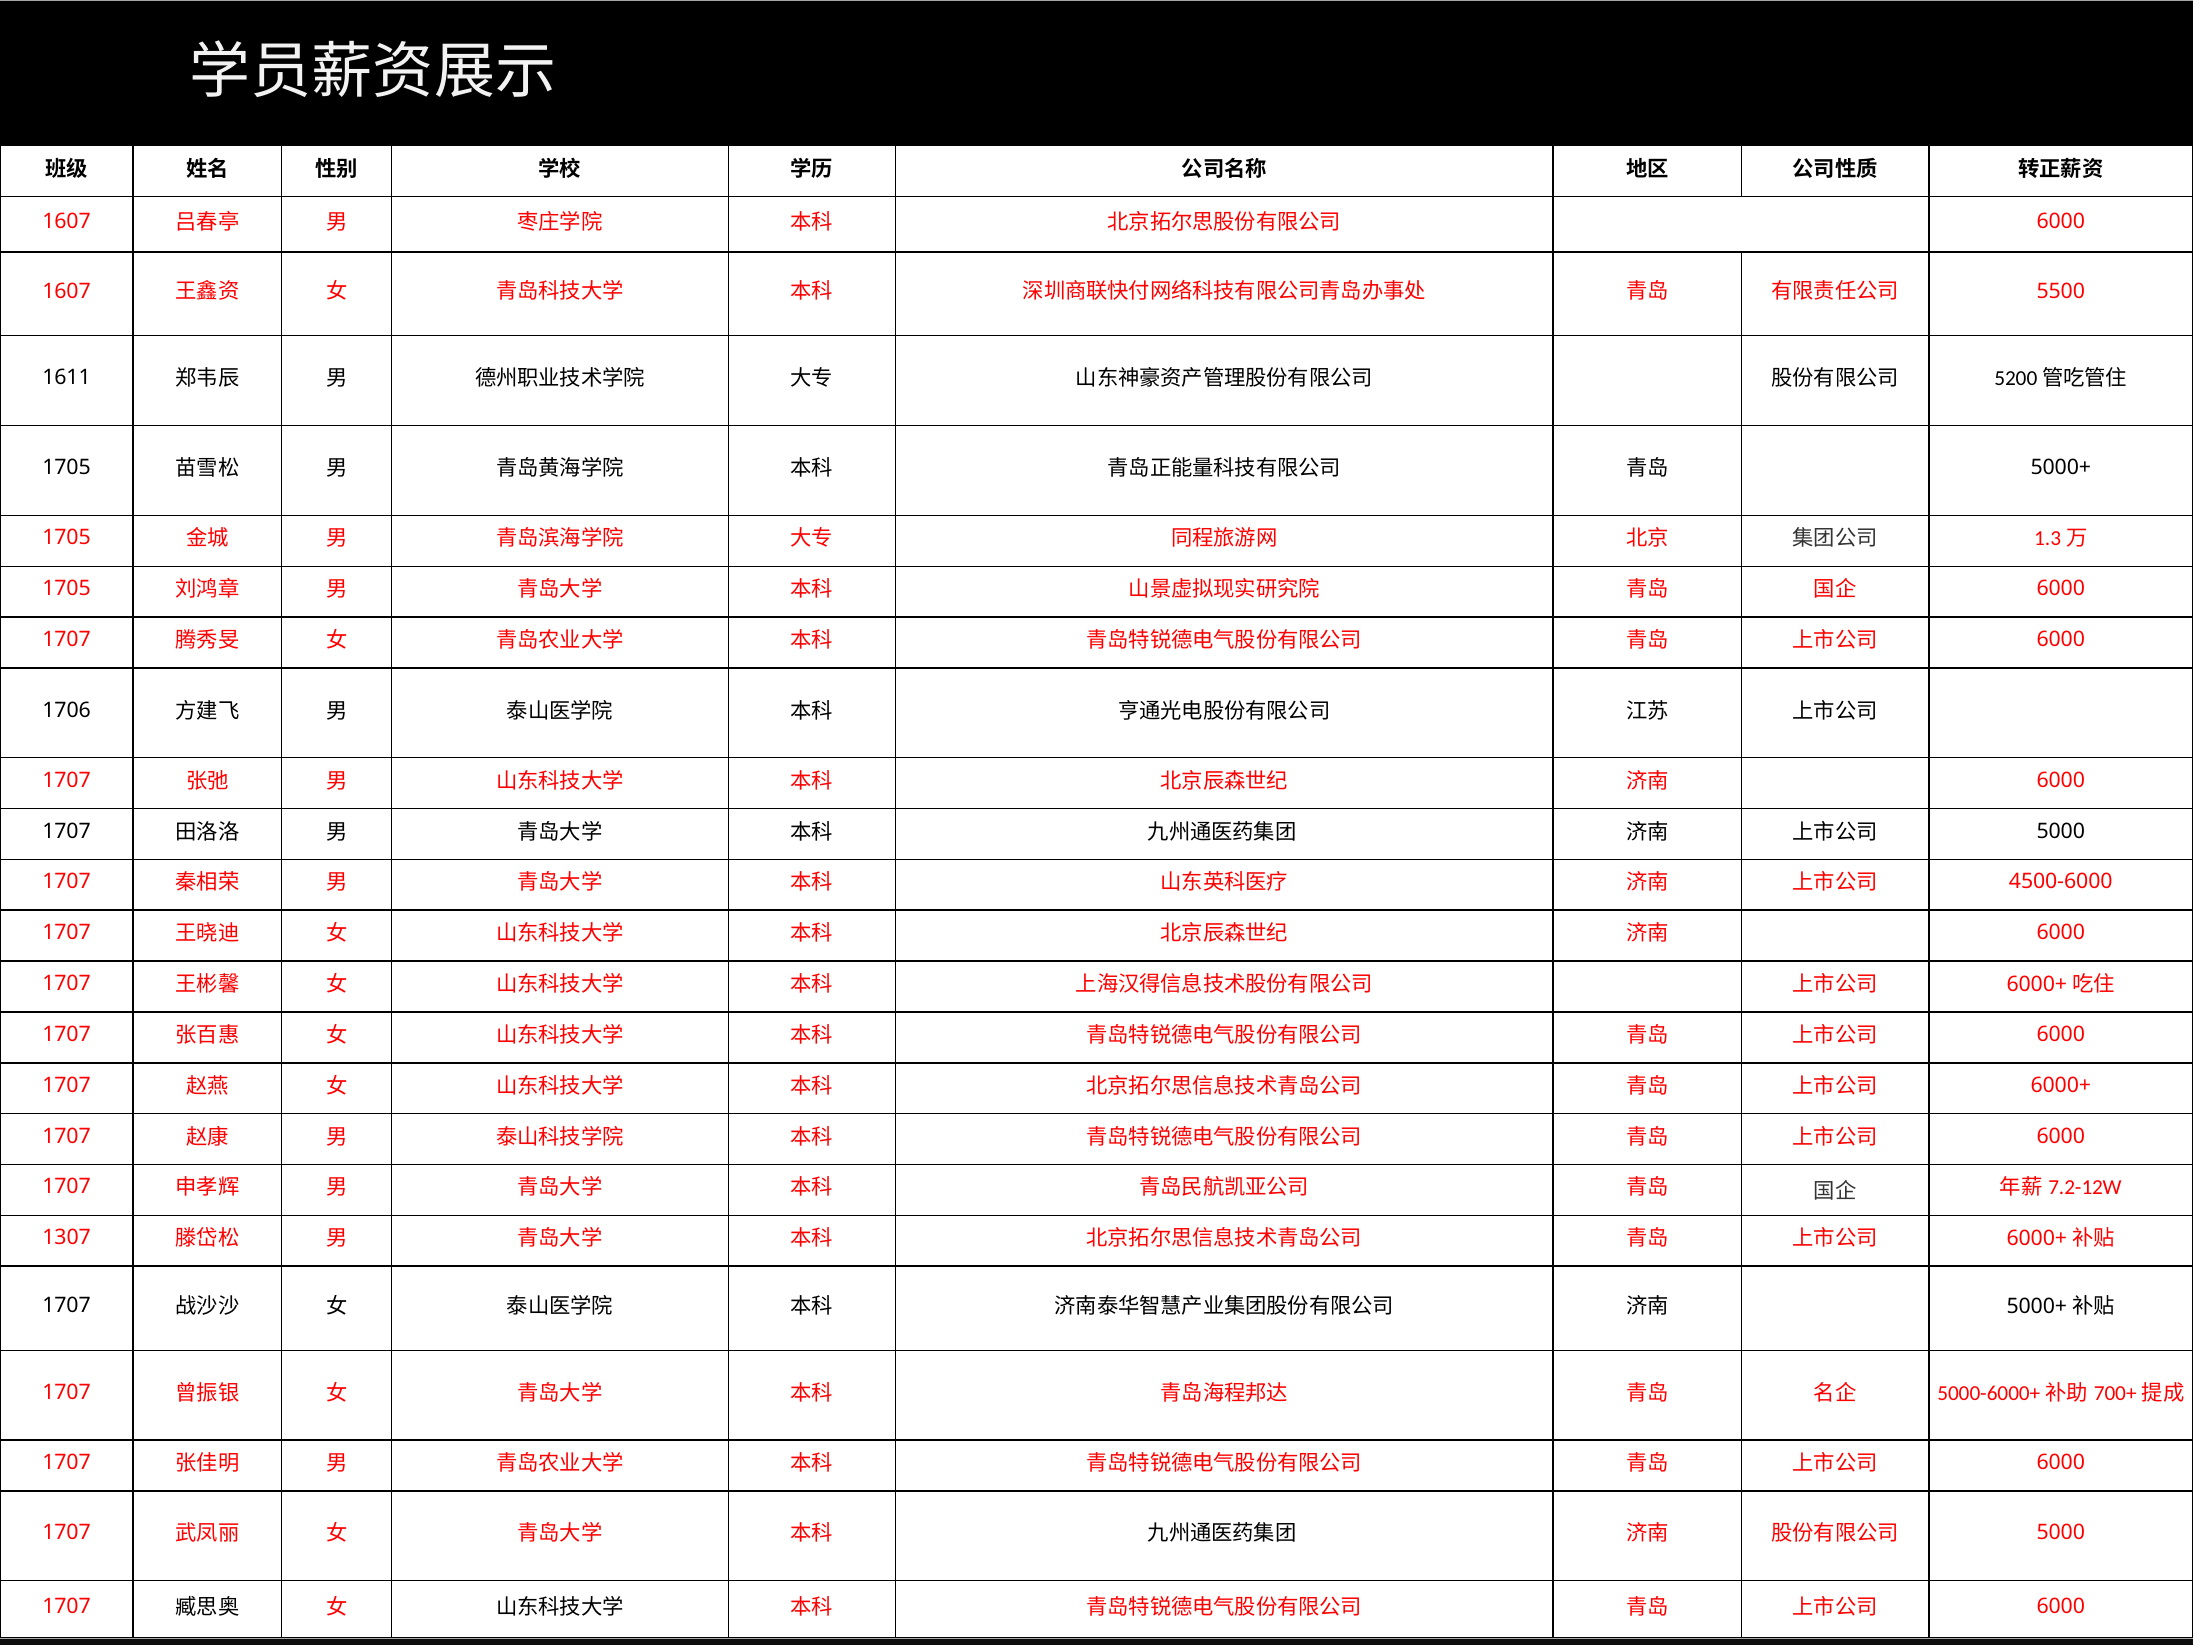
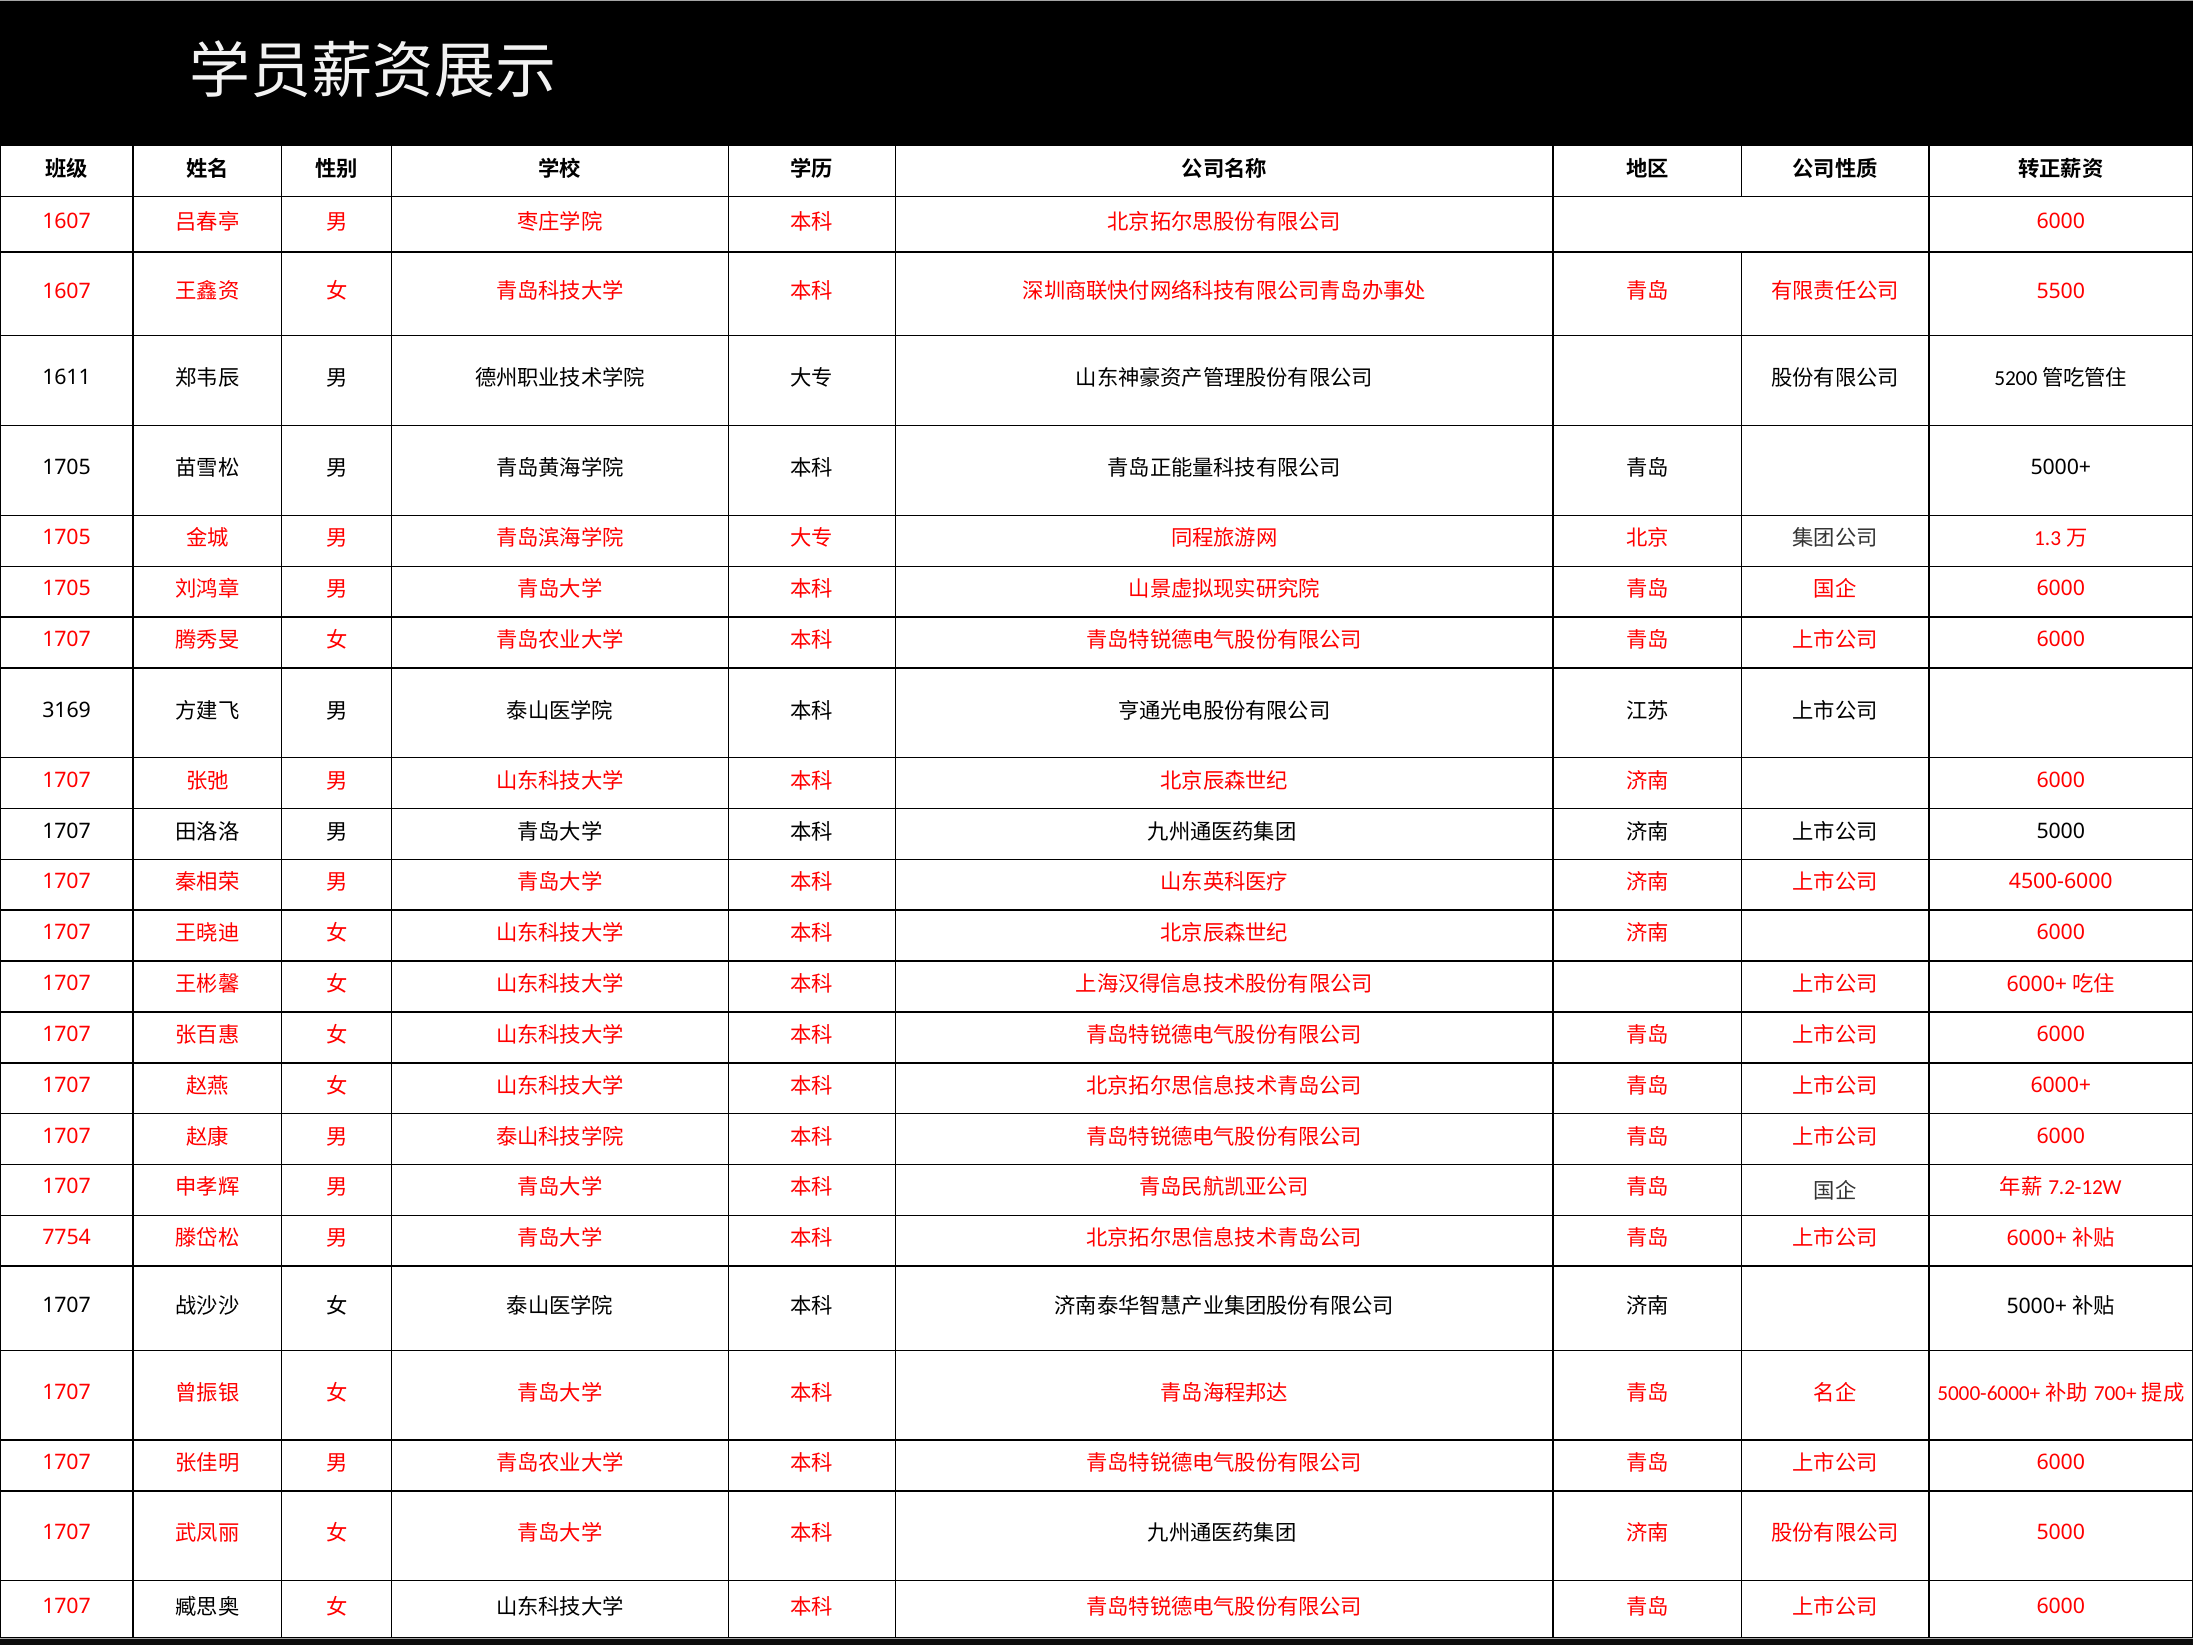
1706: 1706 -> 3169
1307: 1307 -> 7754
